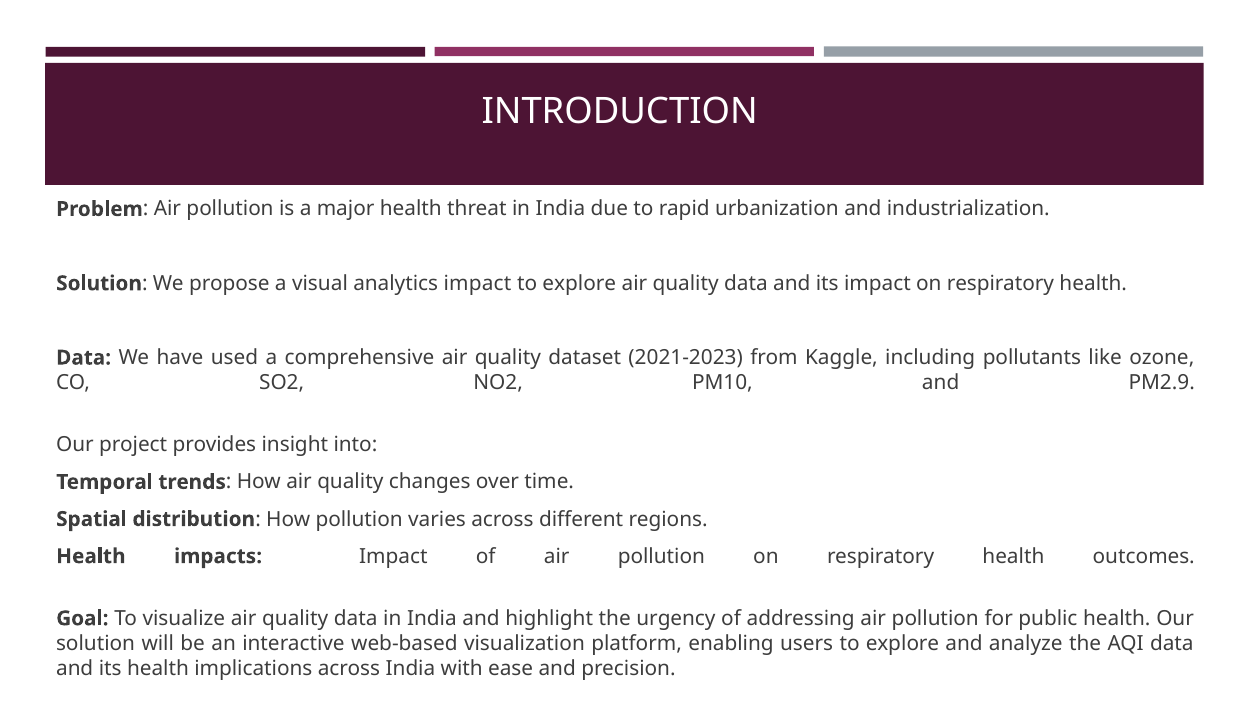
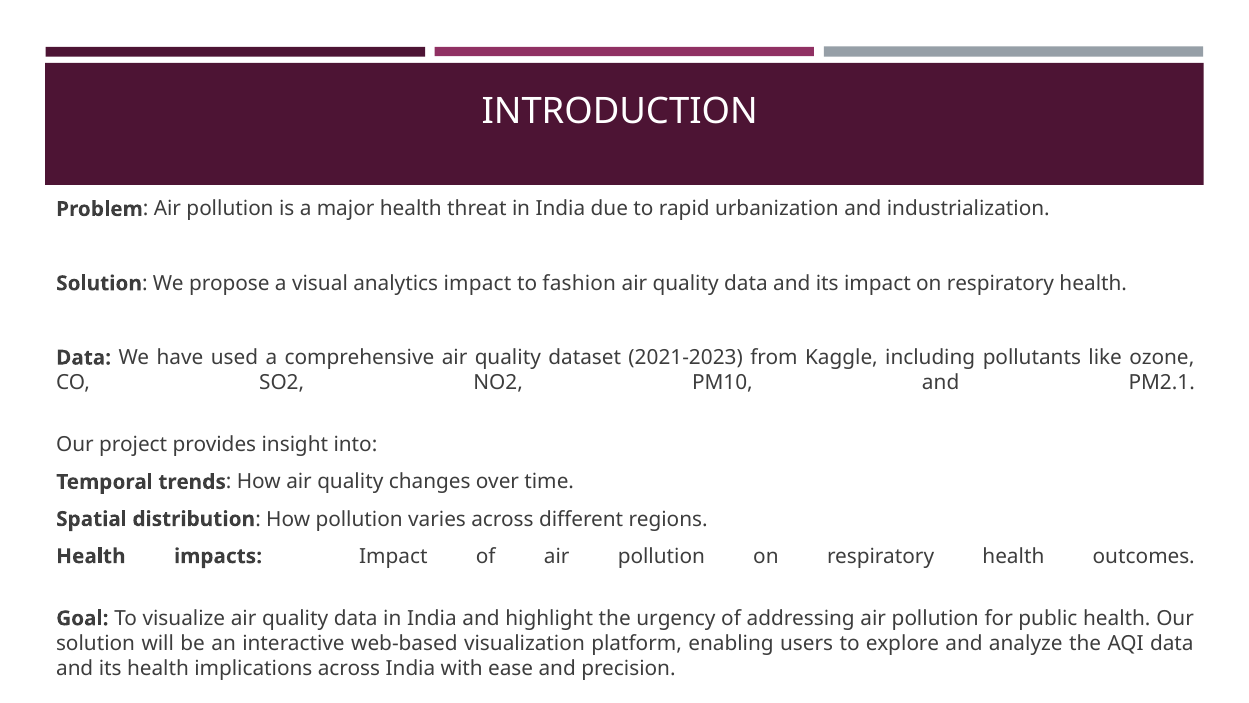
explore at (579, 283): explore -> fashion
PM2.9: PM2.9 -> PM2.1
